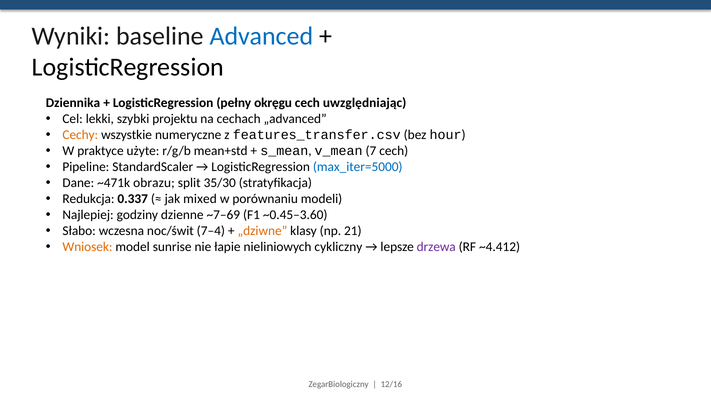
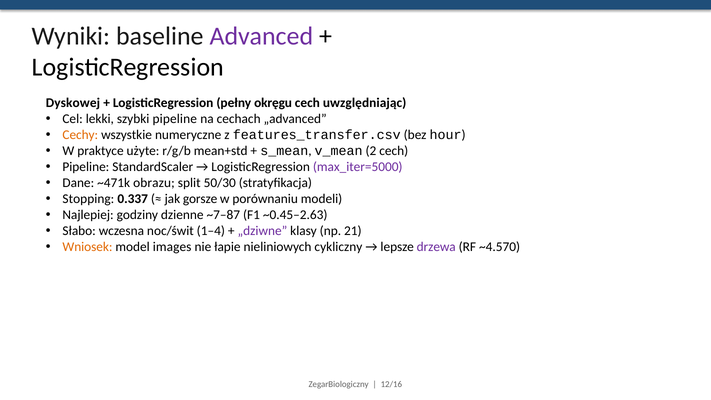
Advanced colour: blue -> purple
Dziennika: Dziennika -> Dyskowej
szybki projektu: projektu -> pipeline
7: 7 -> 2
max_iter=5000 colour: blue -> purple
35/30: 35/30 -> 50/30
Redukcja: Redukcja -> Stopping
mixed: mixed -> gorsze
~7–69: ~7–69 -> ~7–87
~0.45–3.60: ~0.45–3.60 -> ~0.45–2.63
7–4: 7–4 -> 1–4
„dziwne colour: orange -> purple
sunrise: sunrise -> images
~4.412: ~4.412 -> ~4.570
